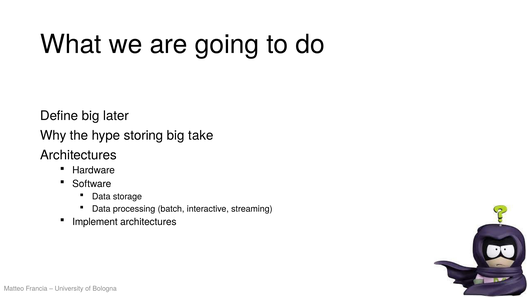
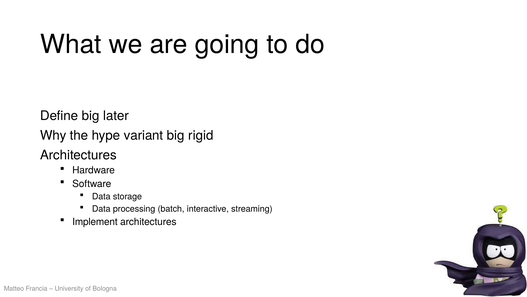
storing: storing -> variant
take: take -> rigid
